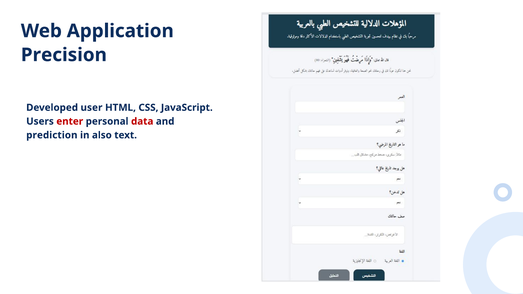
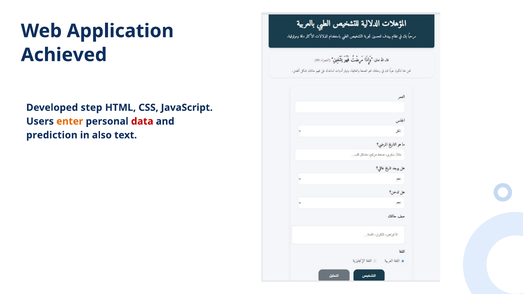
Precision: Precision -> Achieved
user: user -> step
enter colour: red -> orange
